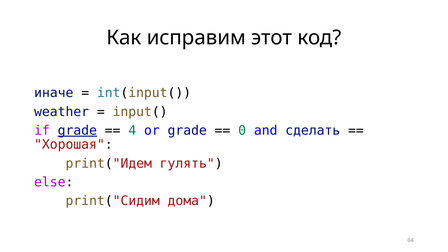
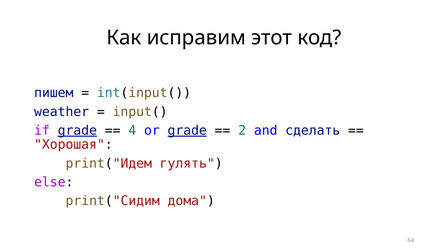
иначе: иначе -> пишем
grade at (187, 131) underline: none -> present
0: 0 -> 2
